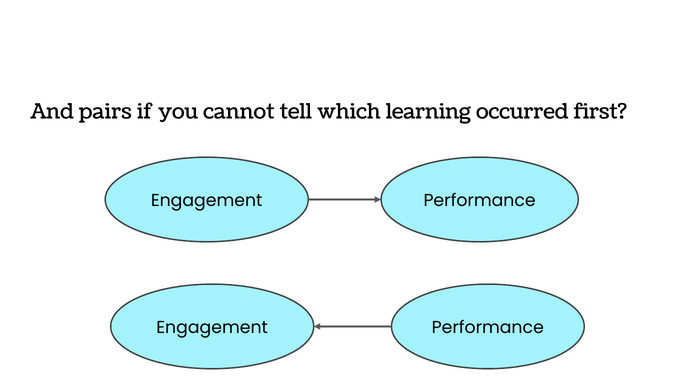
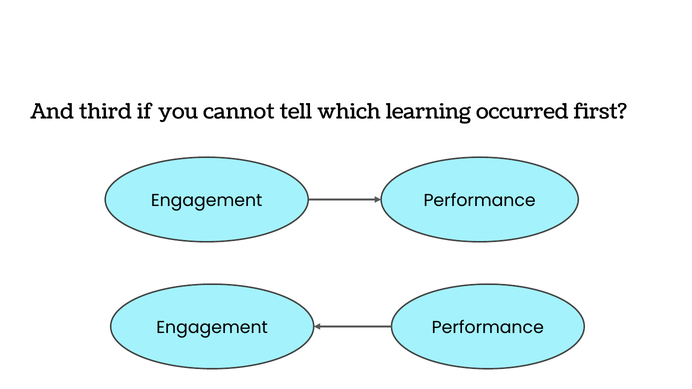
pairs: pairs -> third
